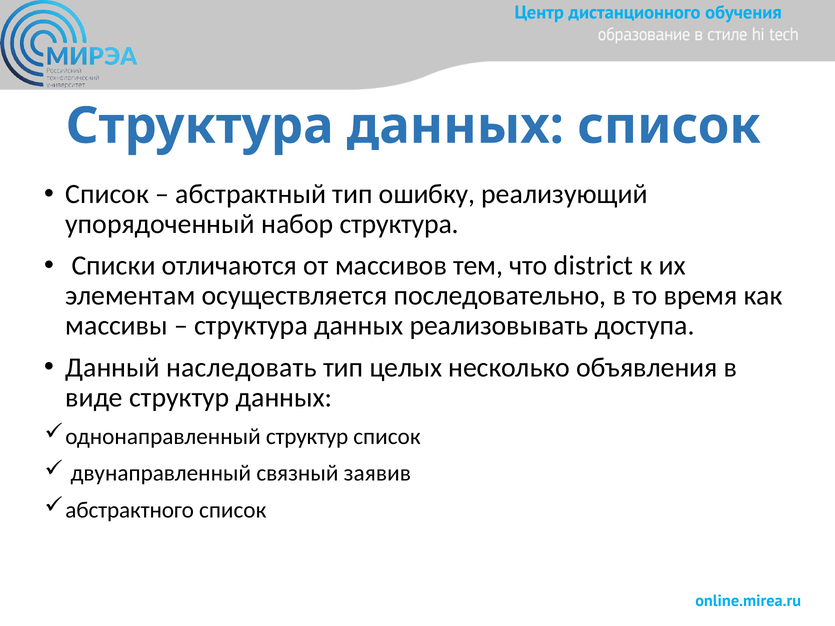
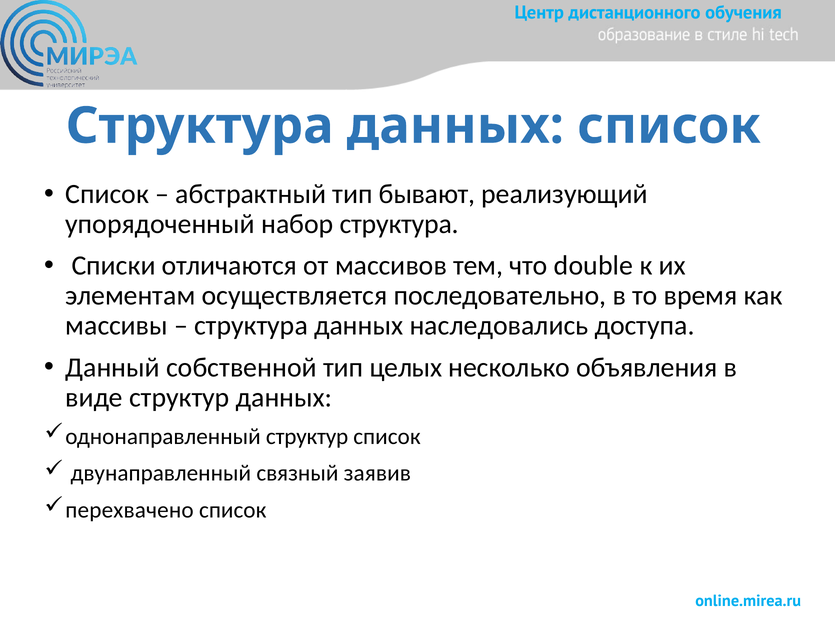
ошибку: ошибку -> бывают
district: district -> double
реализовывать: реализовывать -> наследовались
наследовать: наследовать -> собственной
абстрактного: абстрактного -> перехвачено
